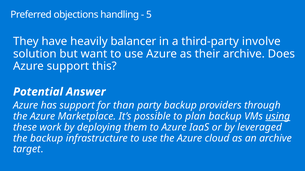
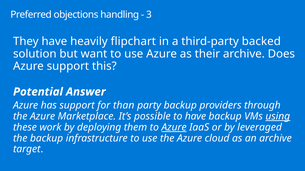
5: 5 -> 3
balancer: balancer -> flipchart
involve: involve -> backed
to plan: plan -> have
Azure at (174, 128) underline: none -> present
